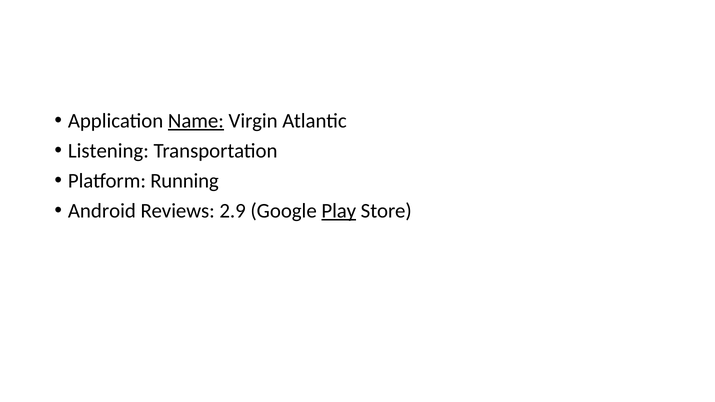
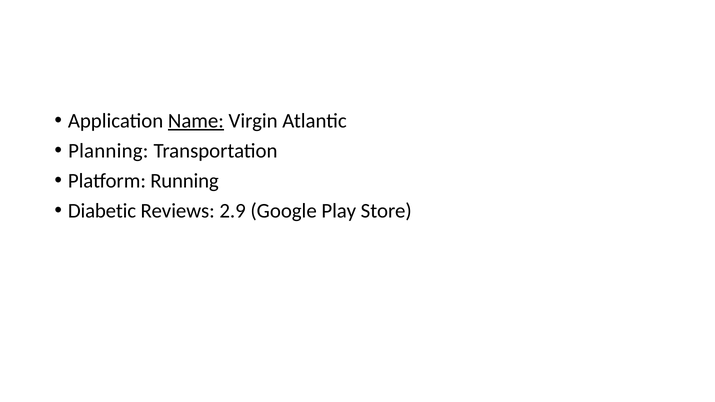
Listening: Listening -> Planning
Android: Android -> Diabetic
Play underline: present -> none
